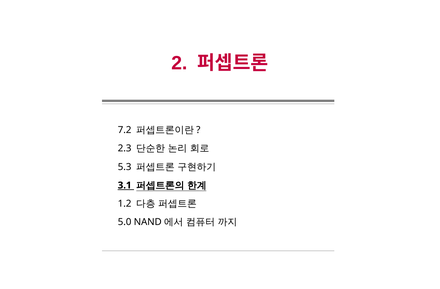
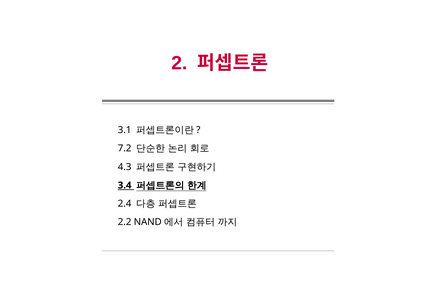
7.2: 7.2 -> 3.1
2.3: 2.3 -> 7.2
5.3: 5.3 -> 4.3
3.1: 3.1 -> 3.4
1.2: 1.2 -> 2.4
5.0: 5.0 -> 2.2
